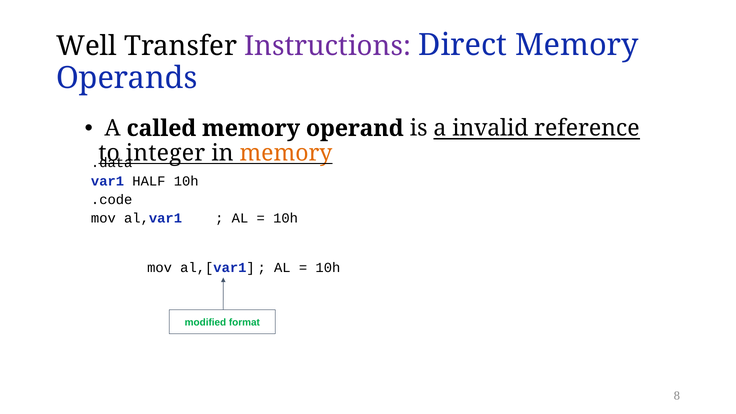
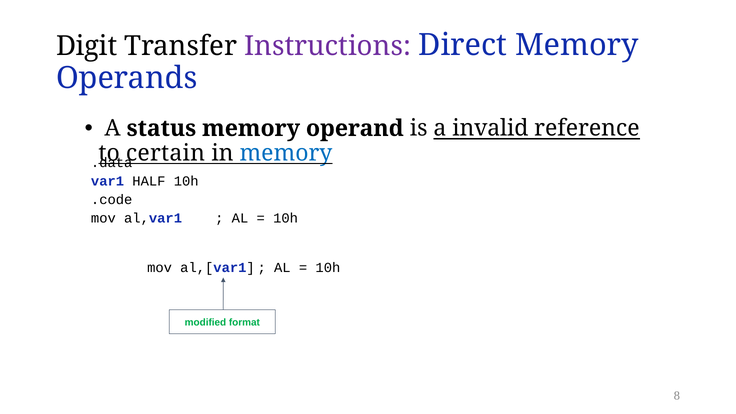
Well: Well -> Digit
called: called -> status
integer: integer -> certain
memory at (286, 153) colour: orange -> blue
